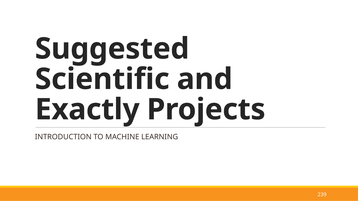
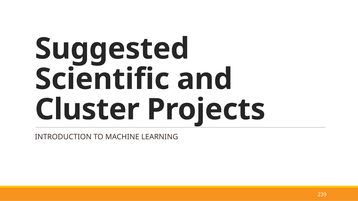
Exactly: Exactly -> Cluster
